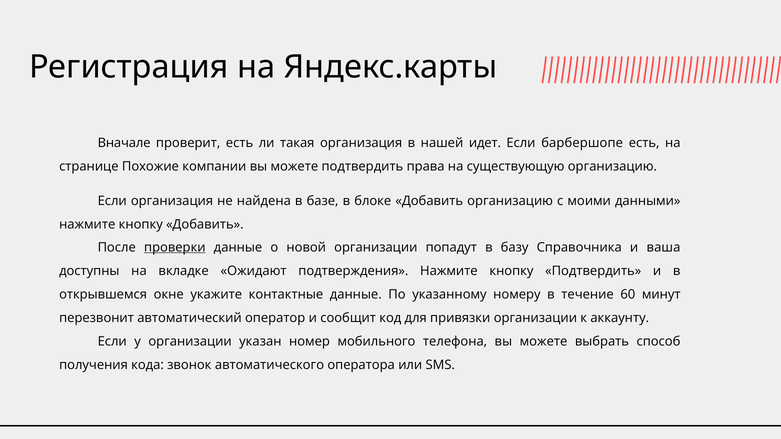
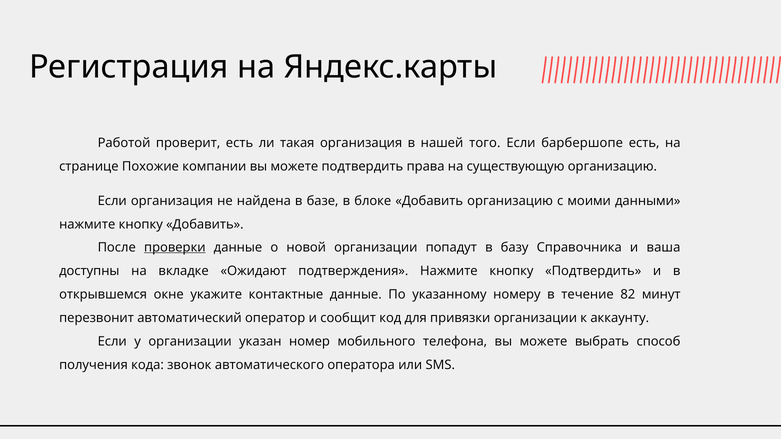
Вначале: Вначале -> Работой
идет: идет -> того
60: 60 -> 82
